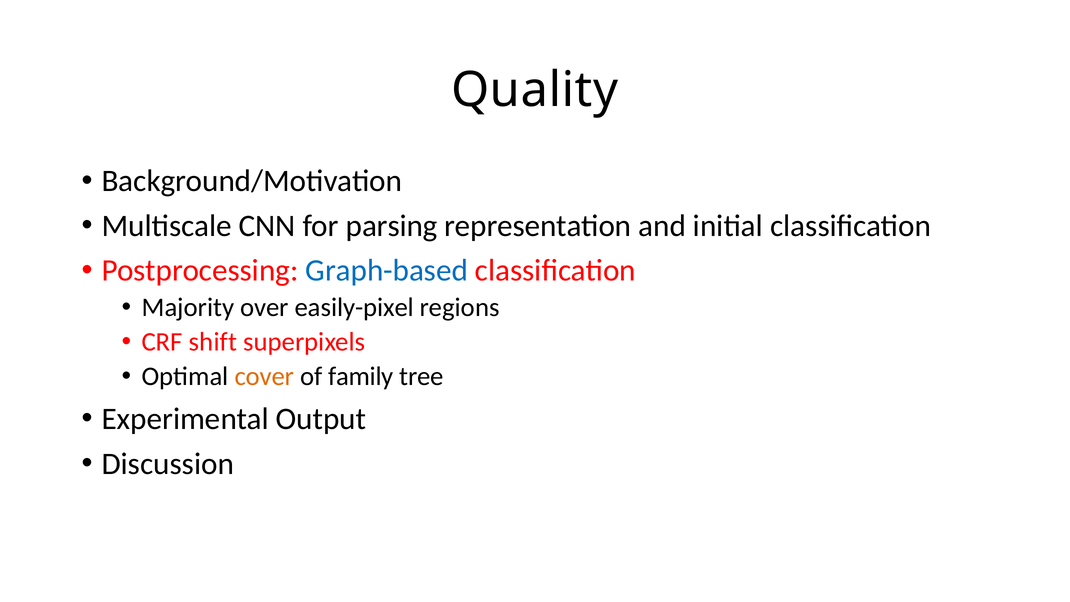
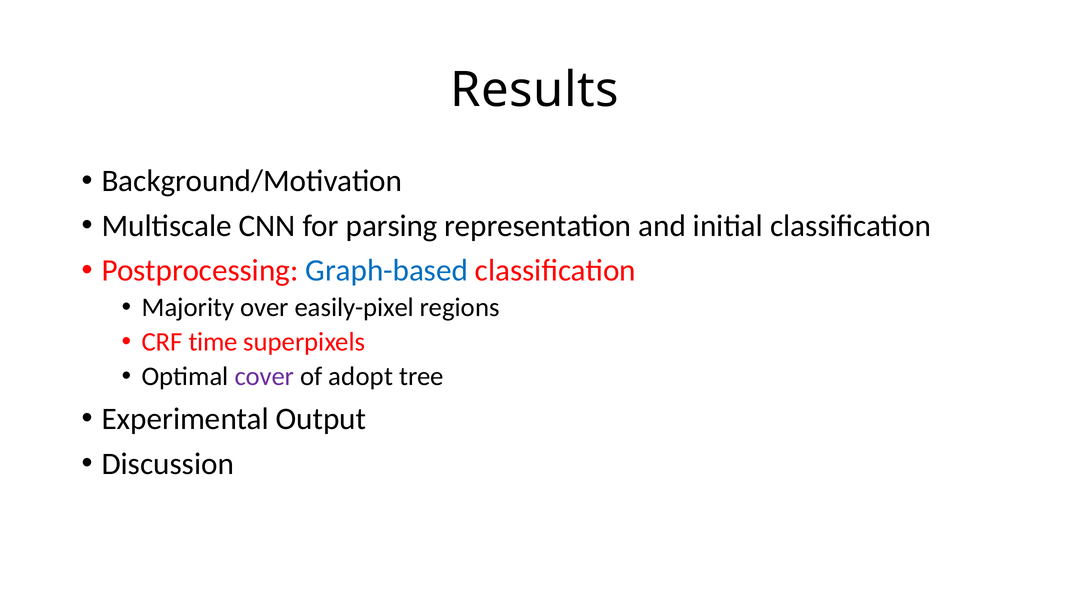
Quality: Quality -> Results
shift: shift -> time
cover colour: orange -> purple
family: family -> adopt
